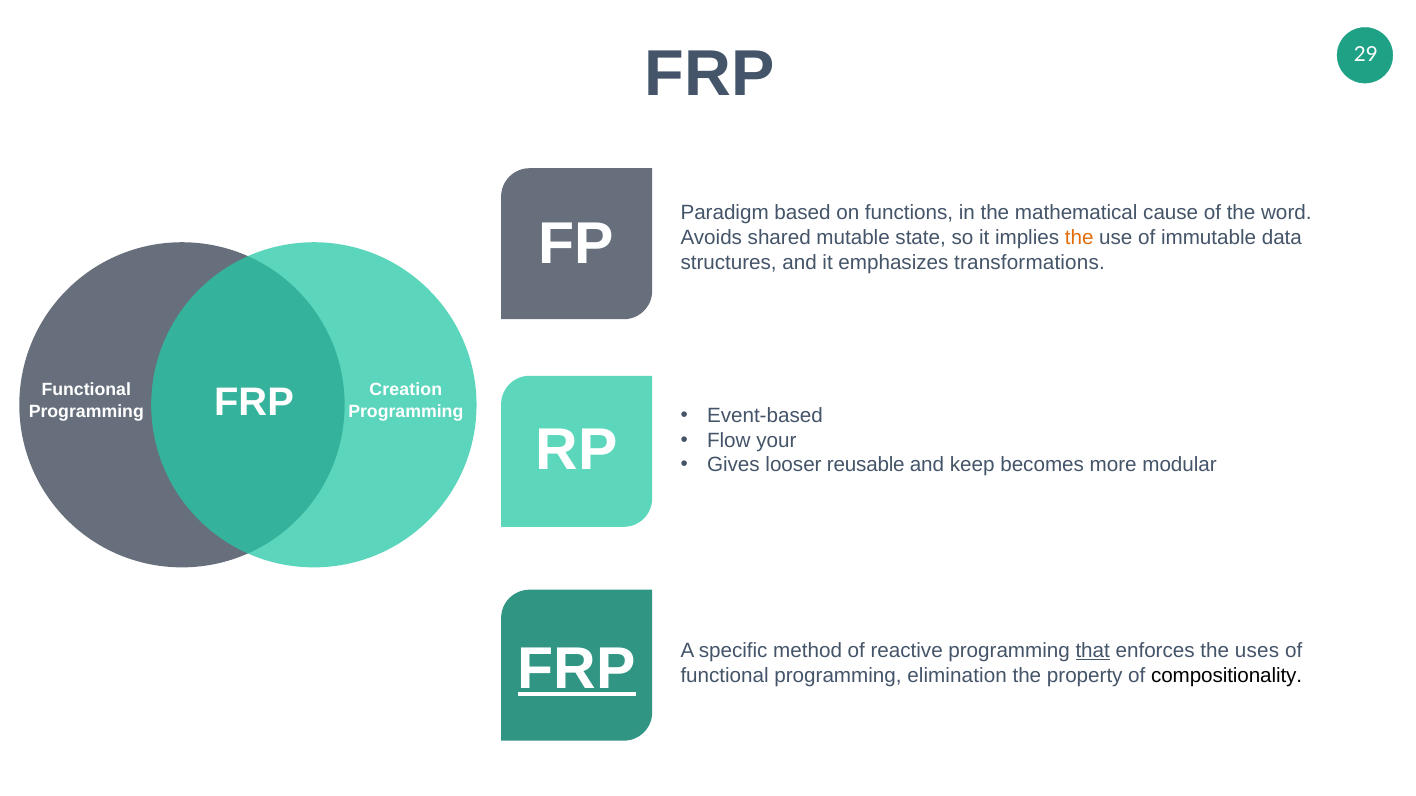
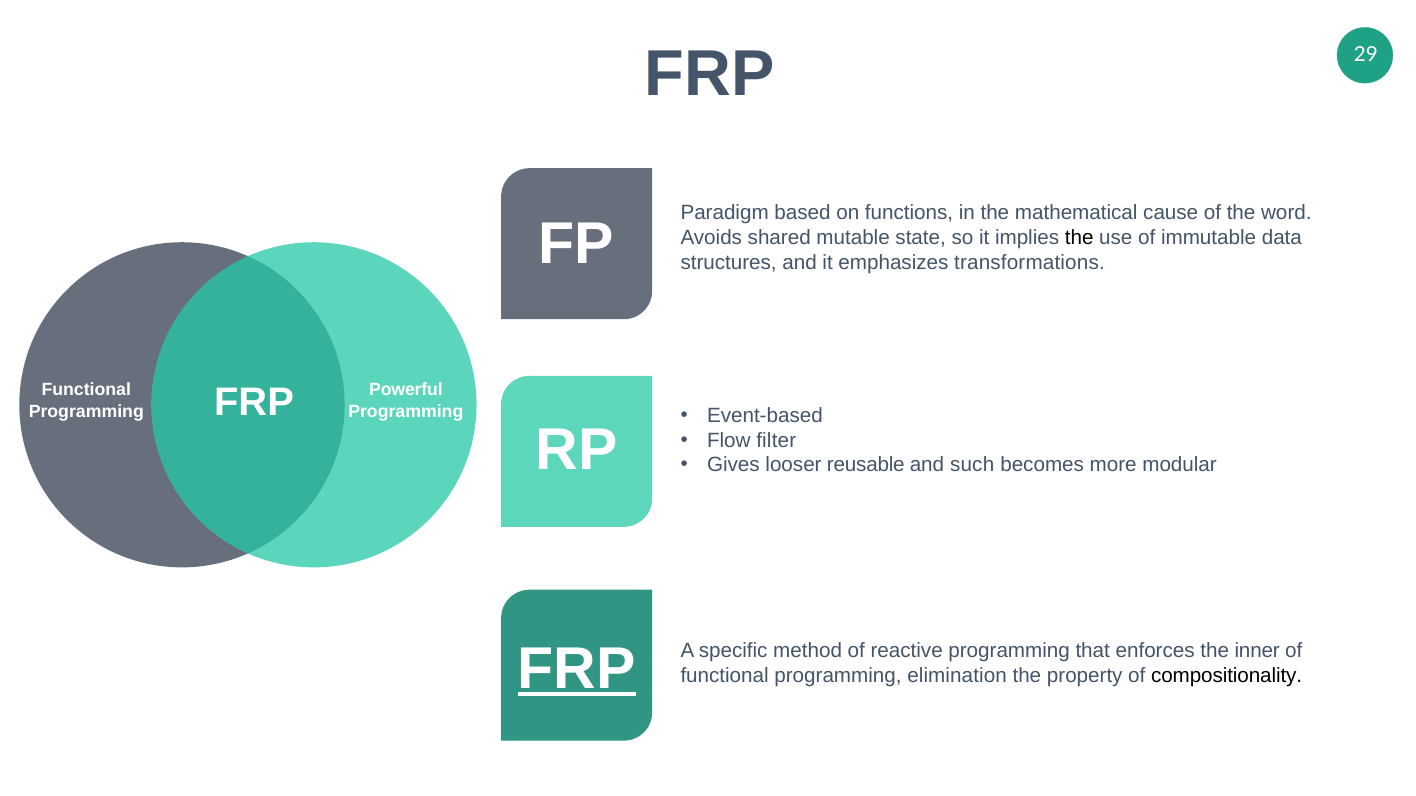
the at (1079, 238) colour: orange -> black
Creation: Creation -> Powerful
your: your -> filter
keep: keep -> such
that underline: present -> none
uses: uses -> inner
